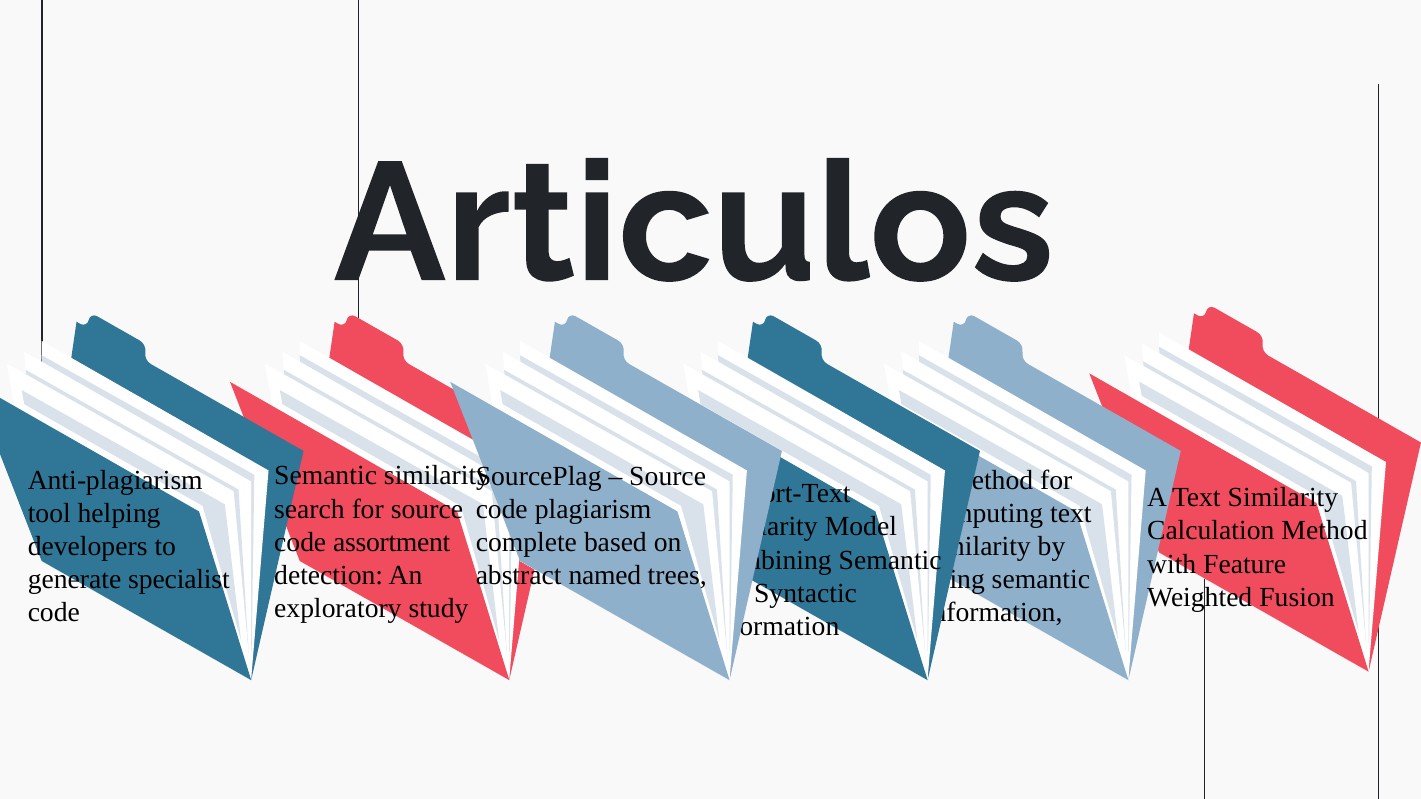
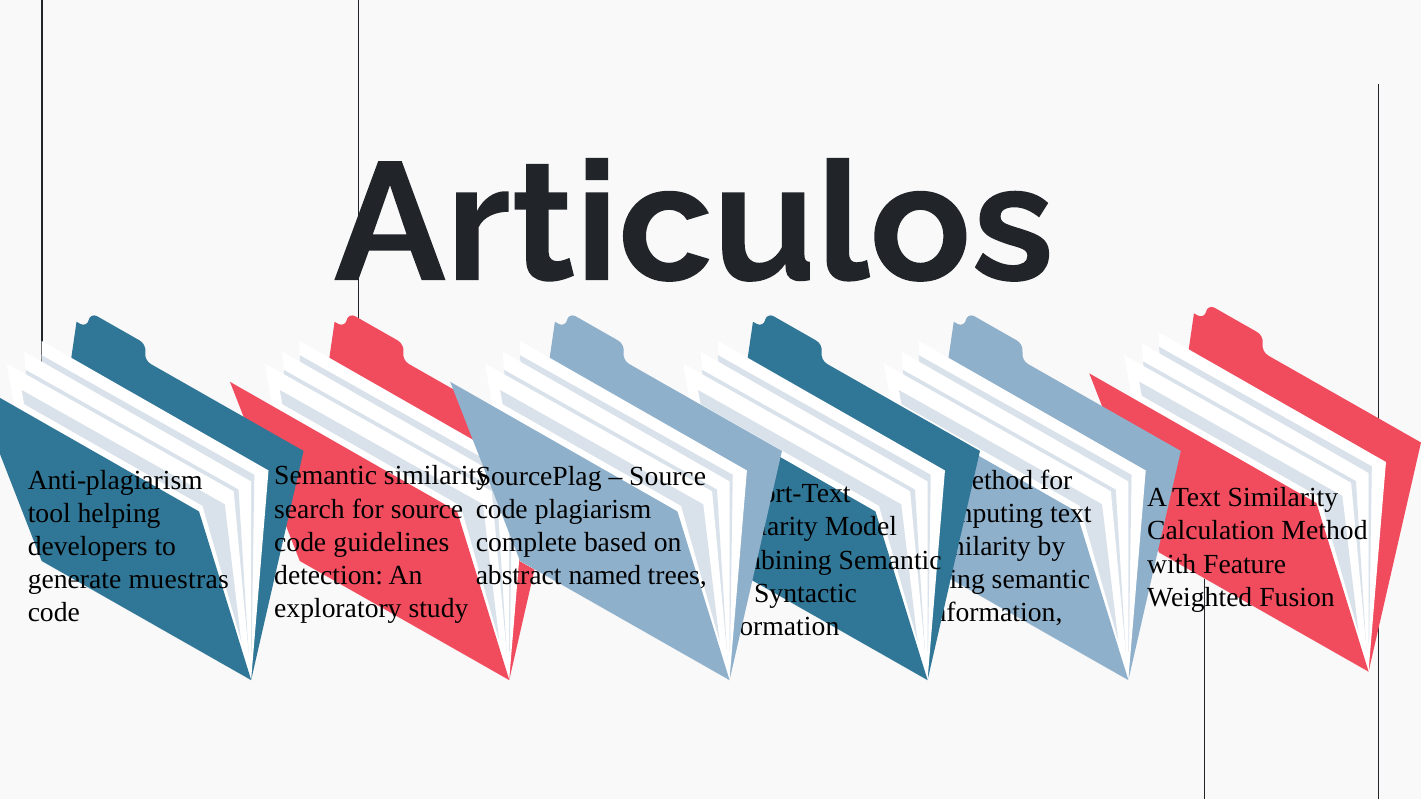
assortment: assortment -> guidelines
specialist: specialist -> muestras
